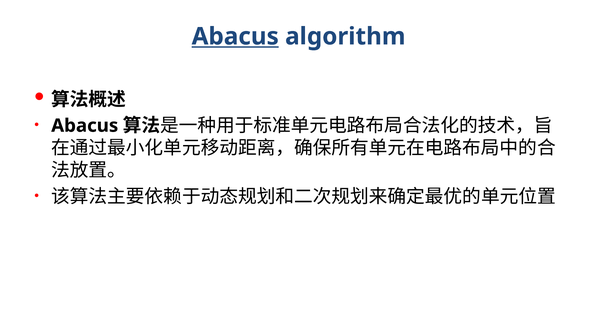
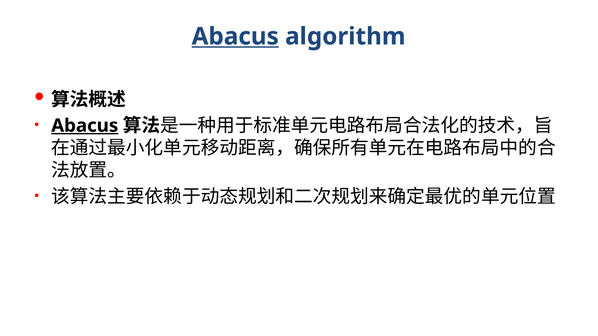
Abacus at (85, 126) underline: none -> present
